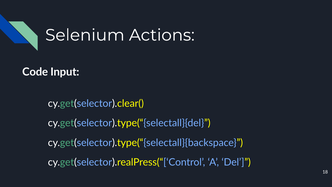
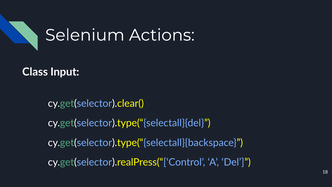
Code: Code -> Class
